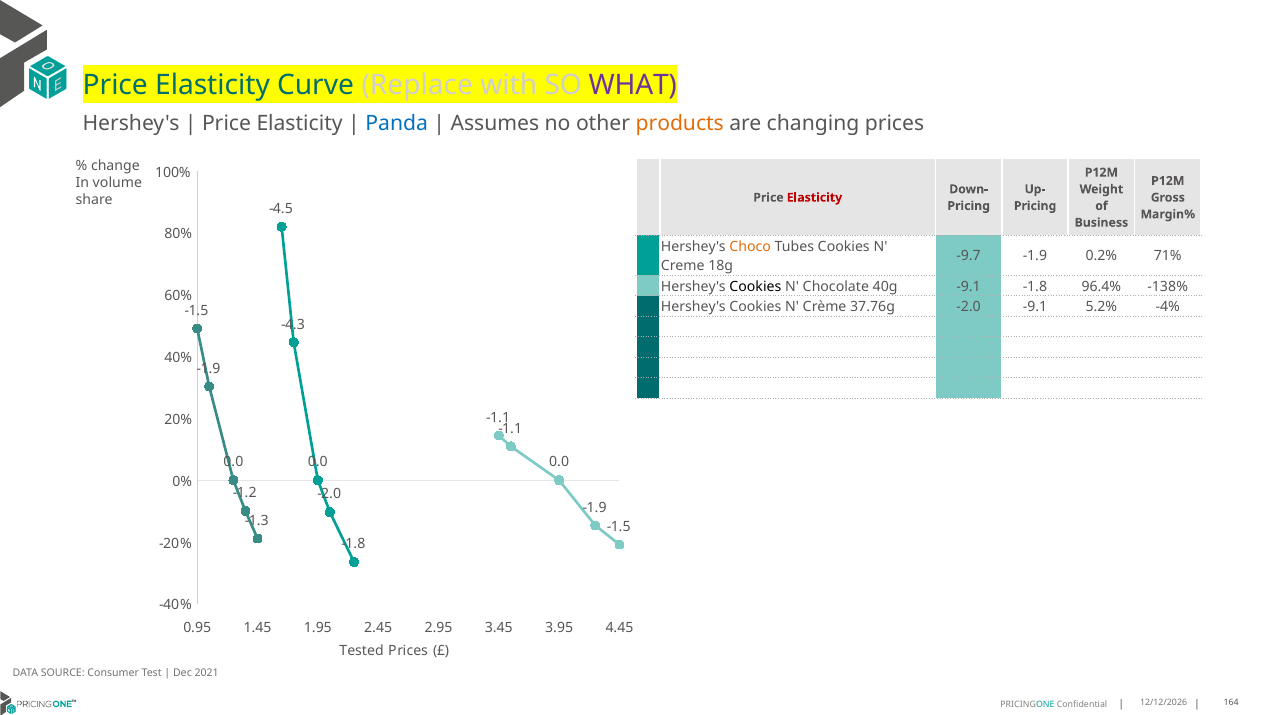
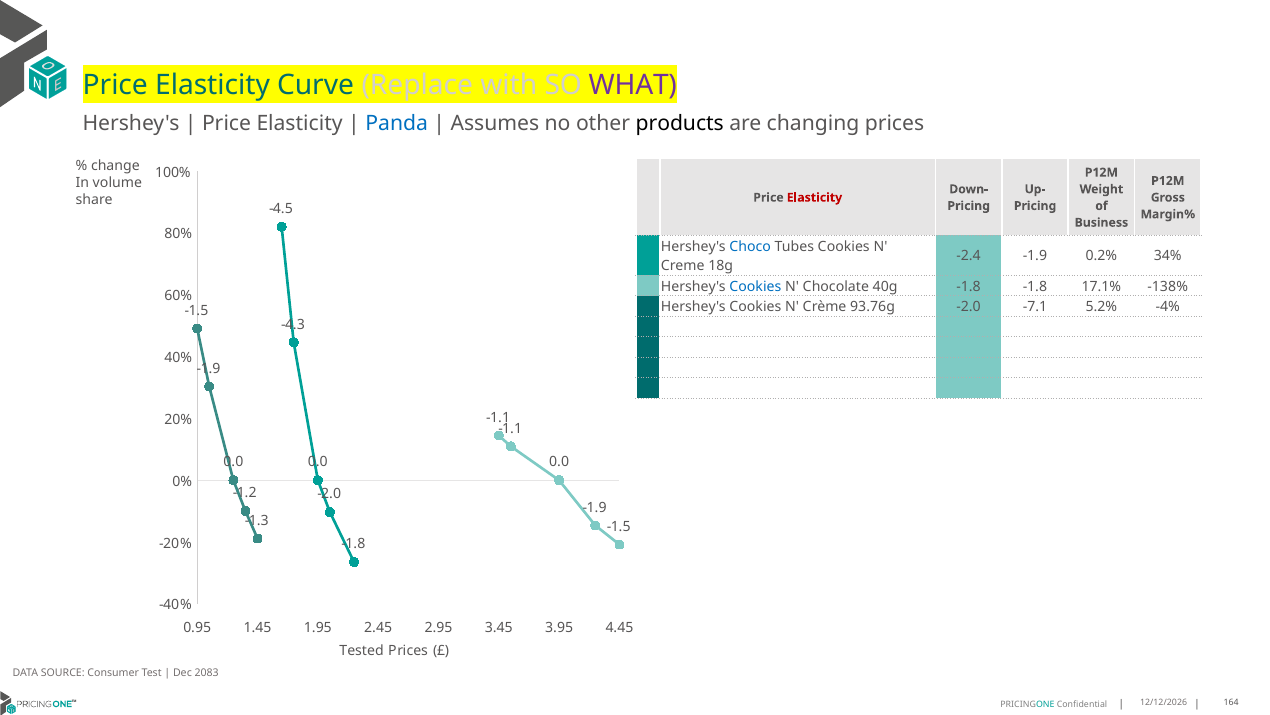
products colour: orange -> black
Choco colour: orange -> blue
-9.7: -9.7 -> -2.4
71%: 71% -> 34%
Cookies at (755, 286) colour: black -> blue
40g -9.1: -9.1 -> -1.8
96.4%: 96.4% -> 17.1%
37.76g: 37.76g -> 93.76g
-2.0 -9.1: -9.1 -> -7.1
2021: 2021 -> 2083
